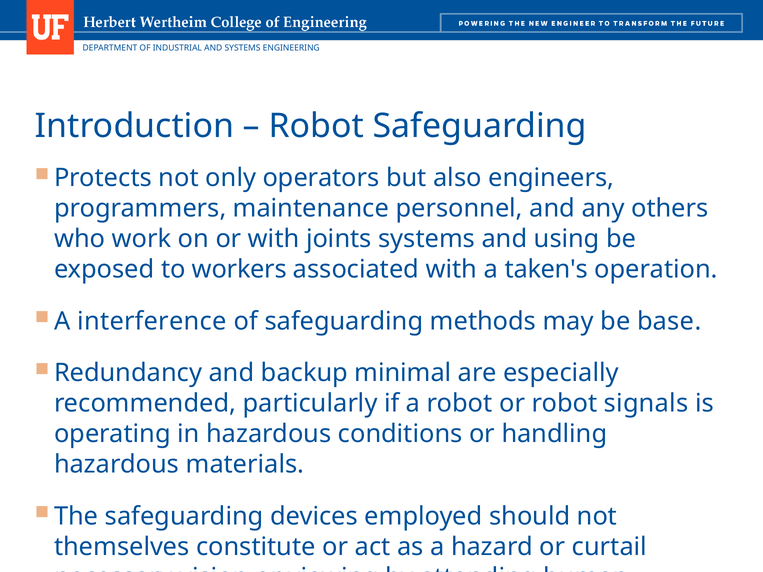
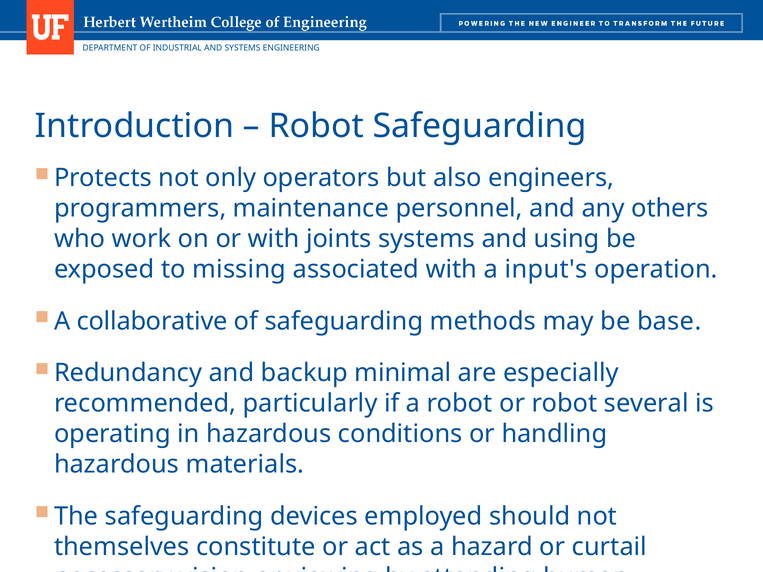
workers: workers -> missing
taken's: taken's -> input's
interference: interference -> collaborative
signals: signals -> several
